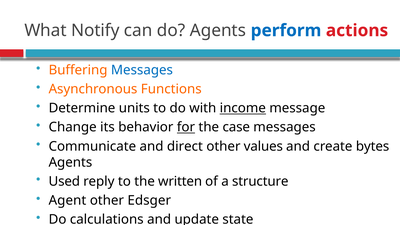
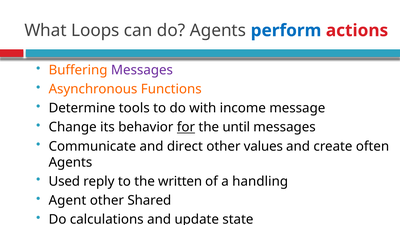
Notify: Notify -> Loops
Messages at (142, 70) colour: blue -> purple
units: units -> tools
income underline: present -> none
case: case -> until
bytes: bytes -> often
structure: structure -> handling
Edsger: Edsger -> Shared
